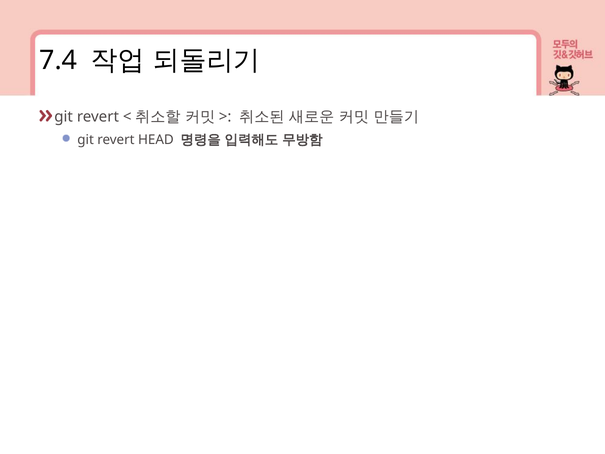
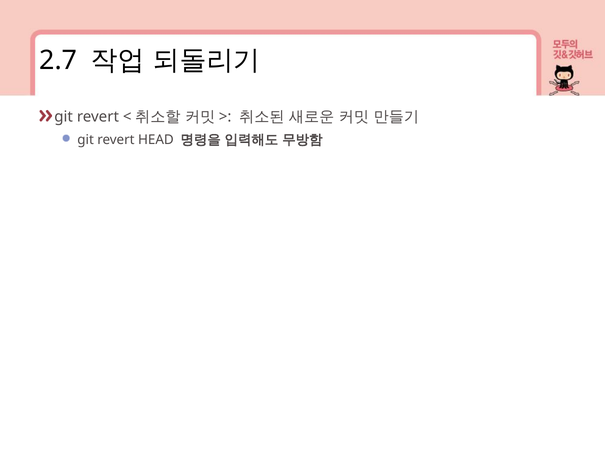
7.4: 7.4 -> 2.7
